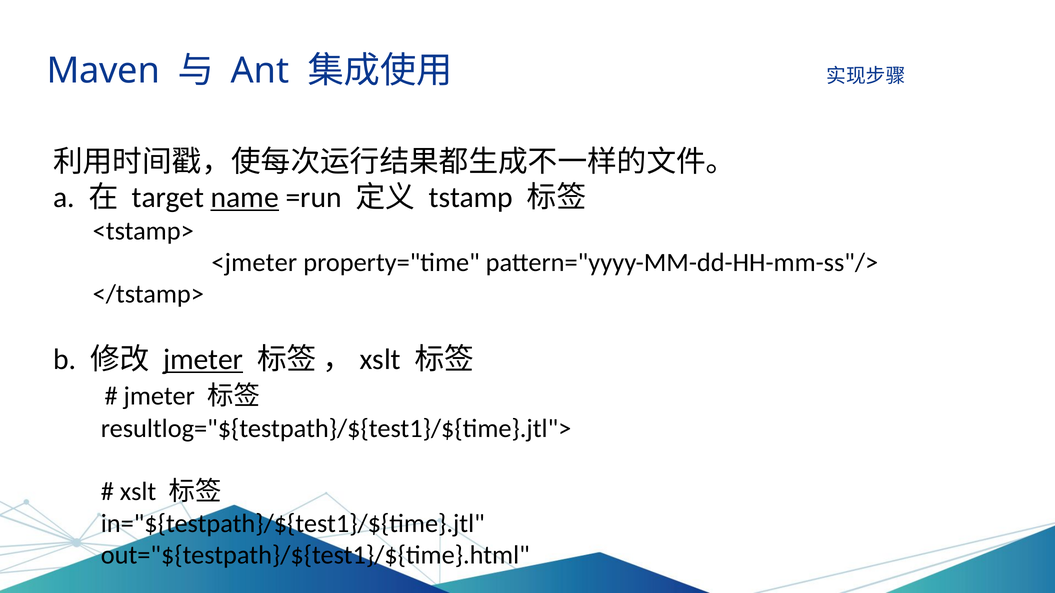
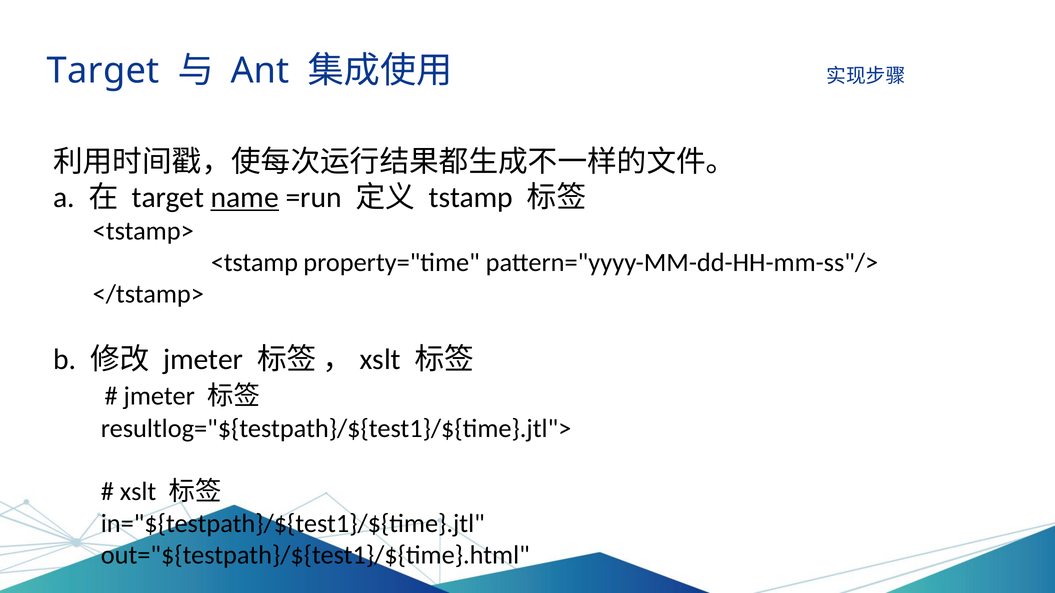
Maven at (103, 71): Maven -> Target
<jmeter: <jmeter -> <tstamp
jmeter at (203, 360) underline: present -> none
